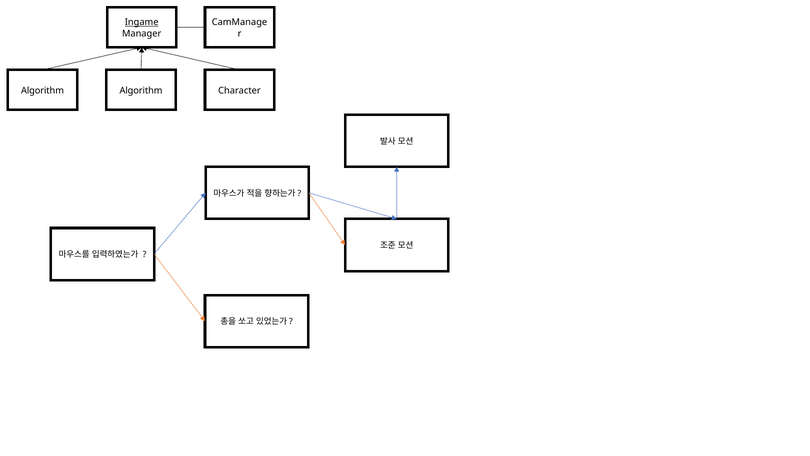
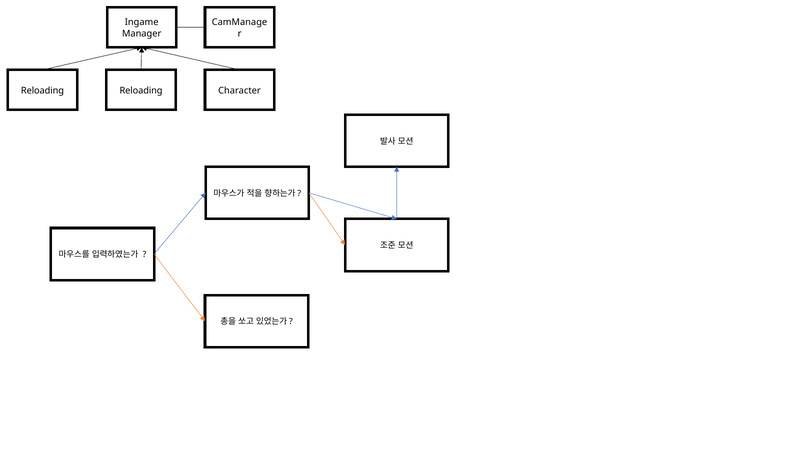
Ingame underline: present -> none
Algorithm at (42, 90): Algorithm -> Reloading
Algorithm at (141, 90): Algorithm -> Reloading
